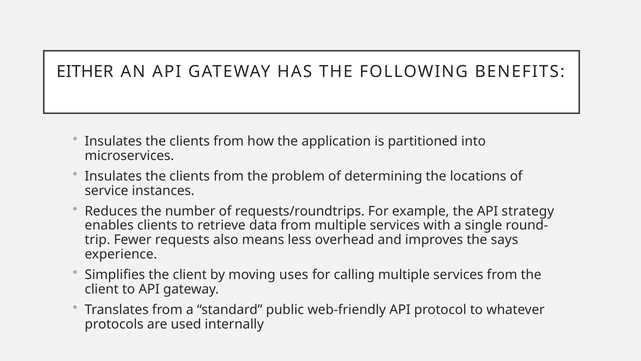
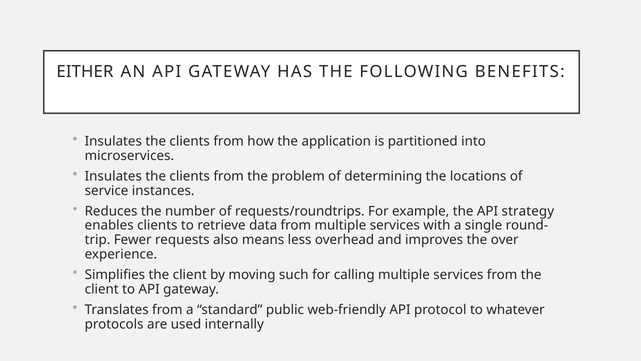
says: says -> over
uses: uses -> such
